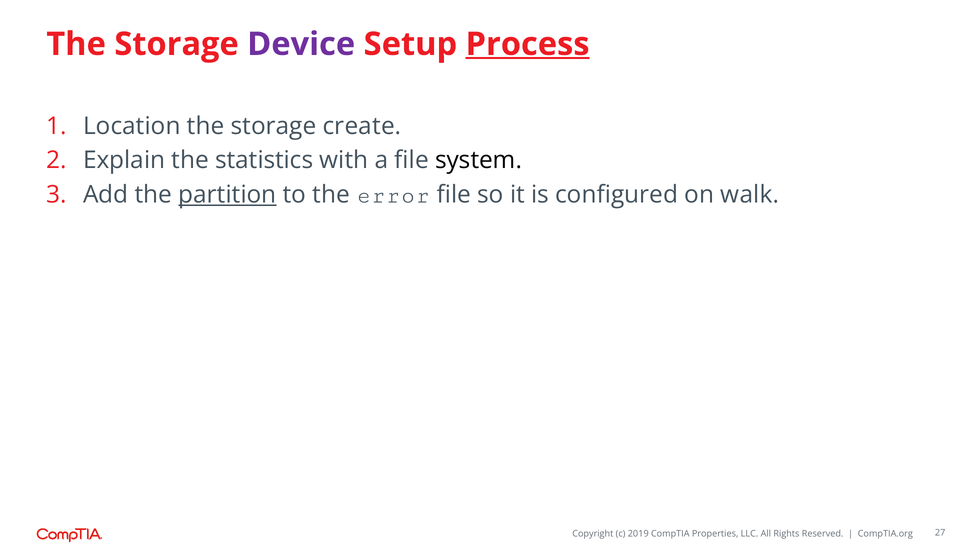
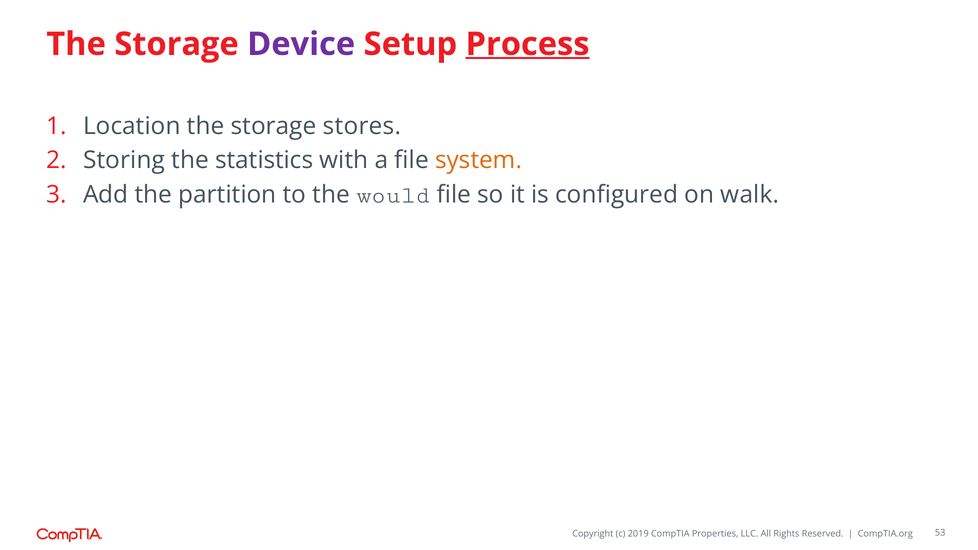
create: create -> stores
Explain: Explain -> Storing
system colour: black -> orange
partition underline: present -> none
error: error -> would
27: 27 -> 53
